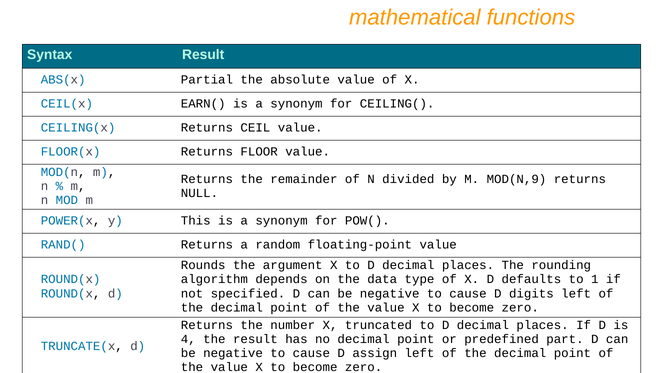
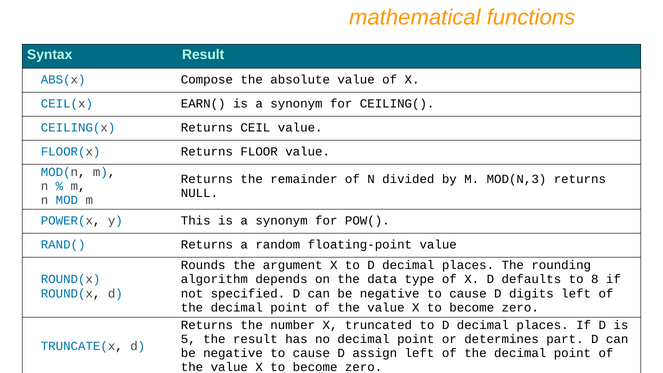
Partial: Partial -> Compose
MOD(N,9: MOD(N,9 -> MOD(N,3
1: 1 -> 8
4: 4 -> 5
predefined: predefined -> determines
